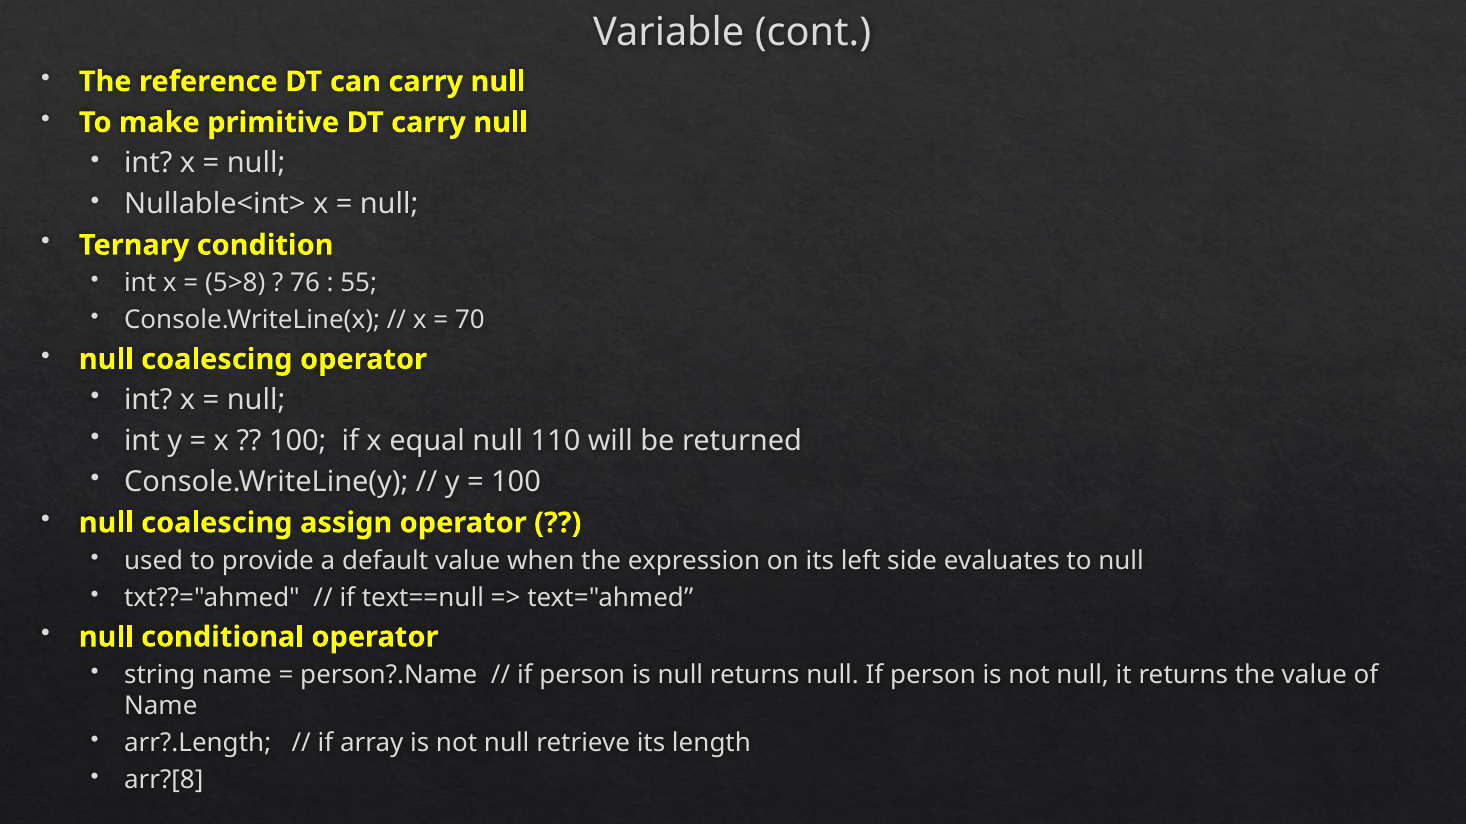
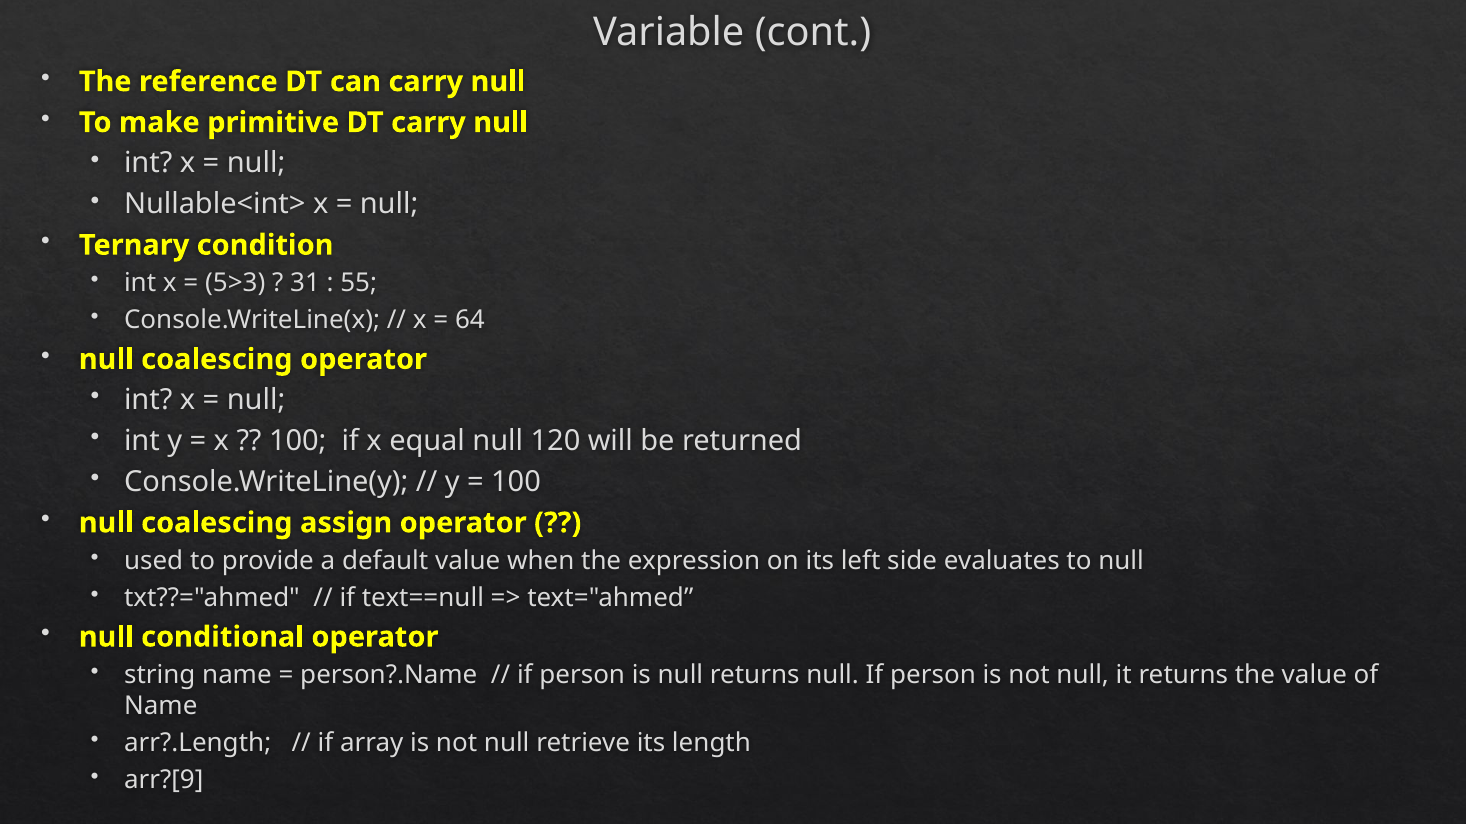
5>8: 5>8 -> 5>3
76: 76 -> 31
70: 70 -> 64
110: 110 -> 120
arr?[8: arr?[8 -> arr?[9
